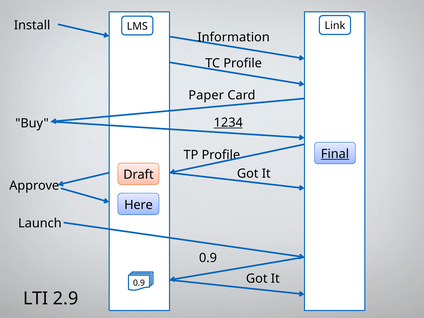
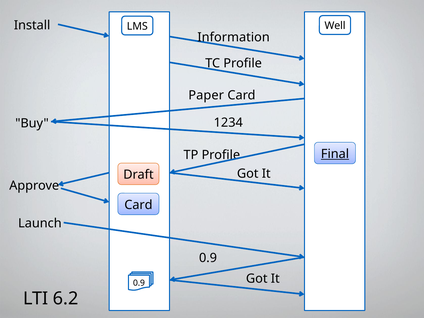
Link: Link -> Well
1234 underline: present -> none
Here at (138, 205): Here -> Card
2.9: 2.9 -> 6.2
